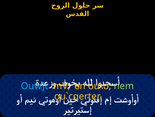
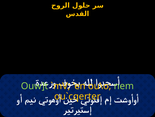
Ouw]t colour: light blue -> light green
